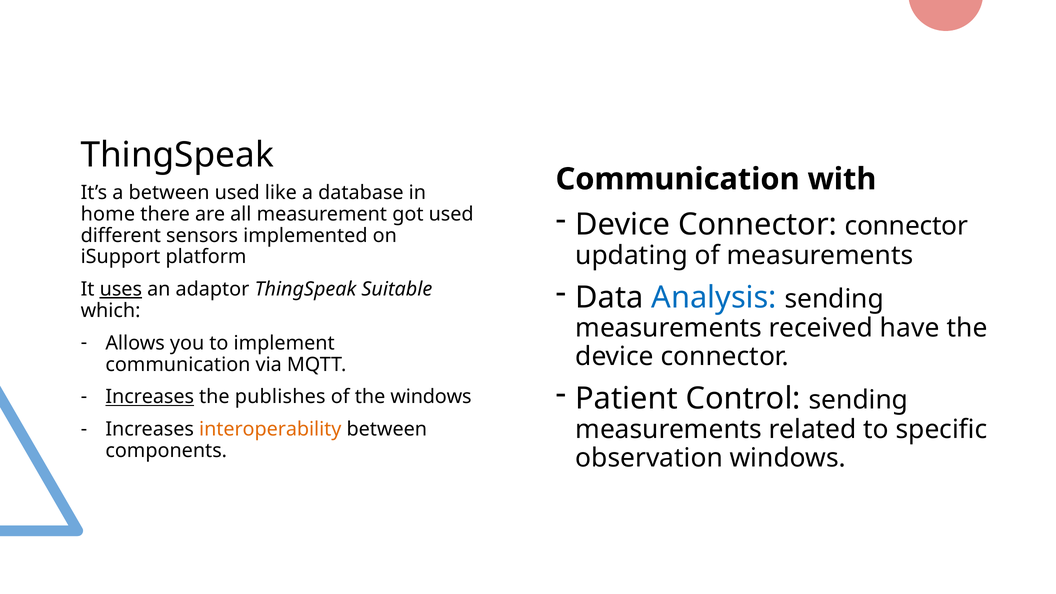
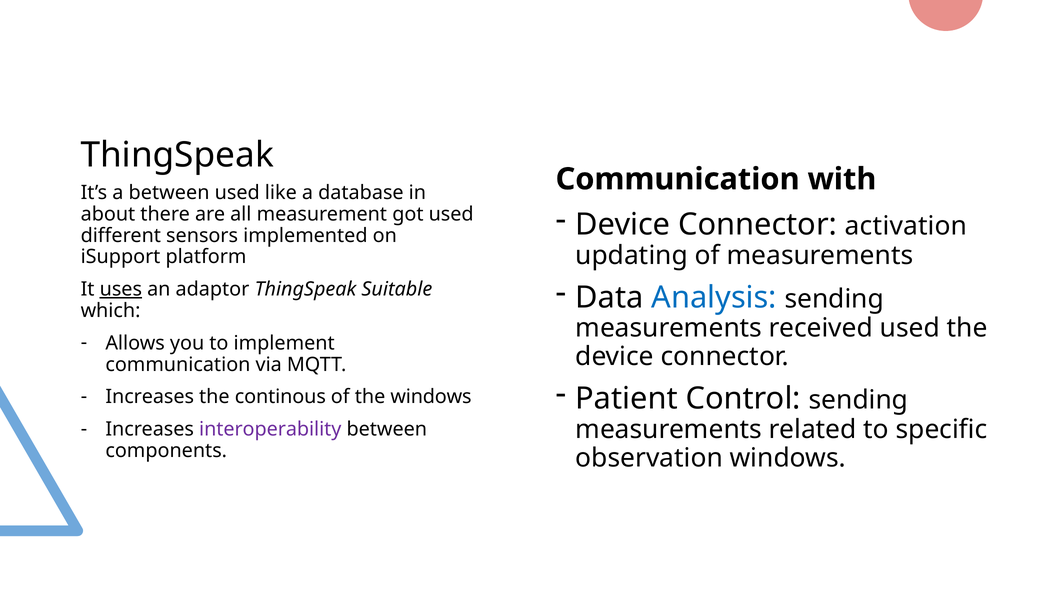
home: home -> about
Connector connector: connector -> activation
received have: have -> used
Increases at (150, 397) underline: present -> none
publishes: publishes -> continous
interoperability colour: orange -> purple
